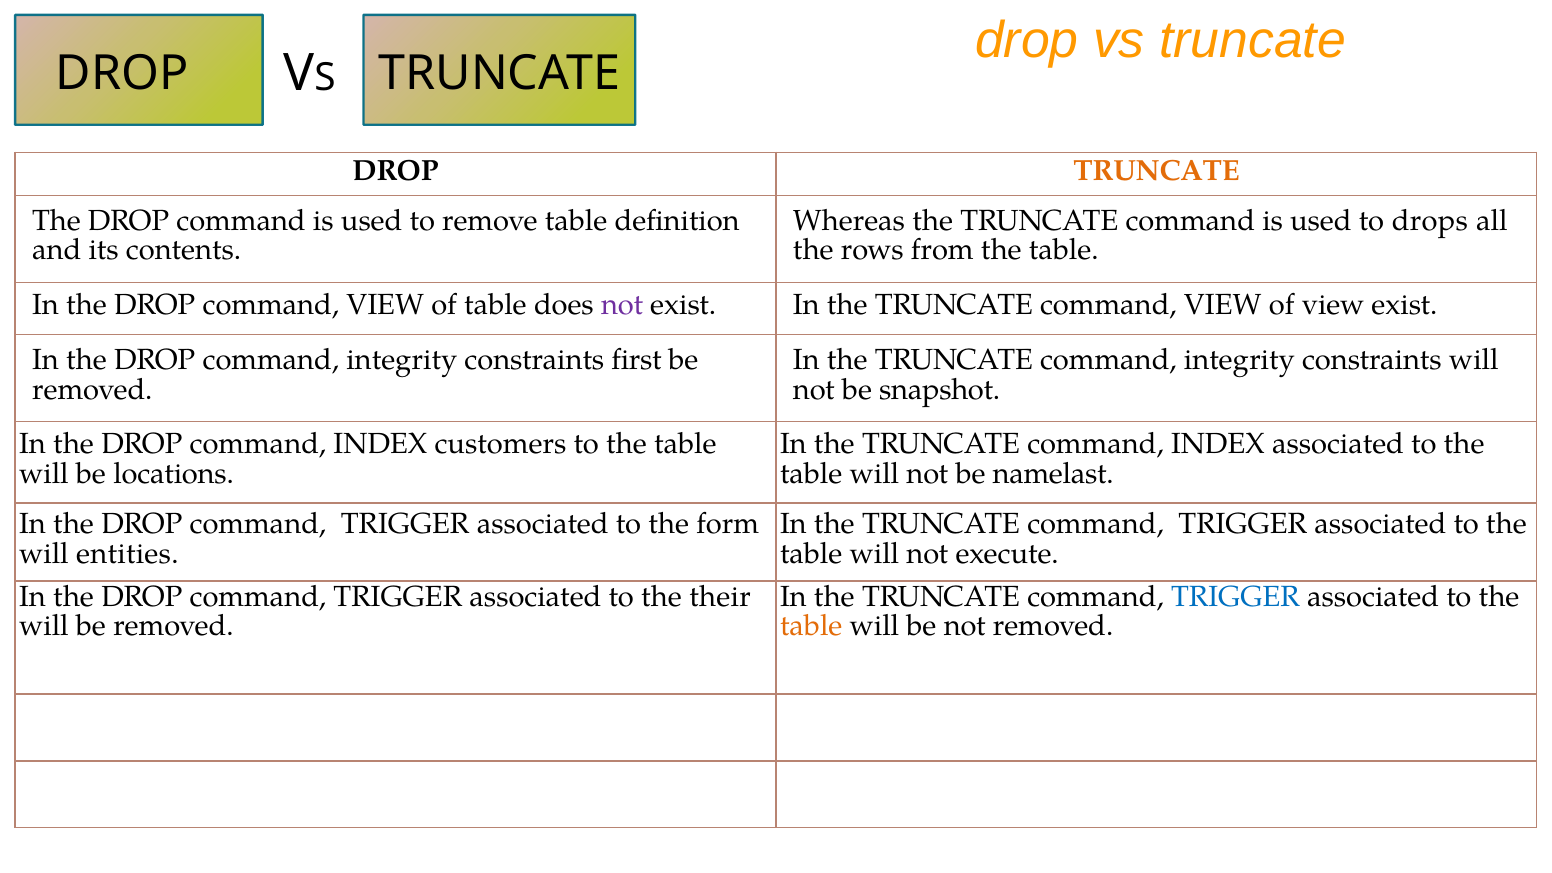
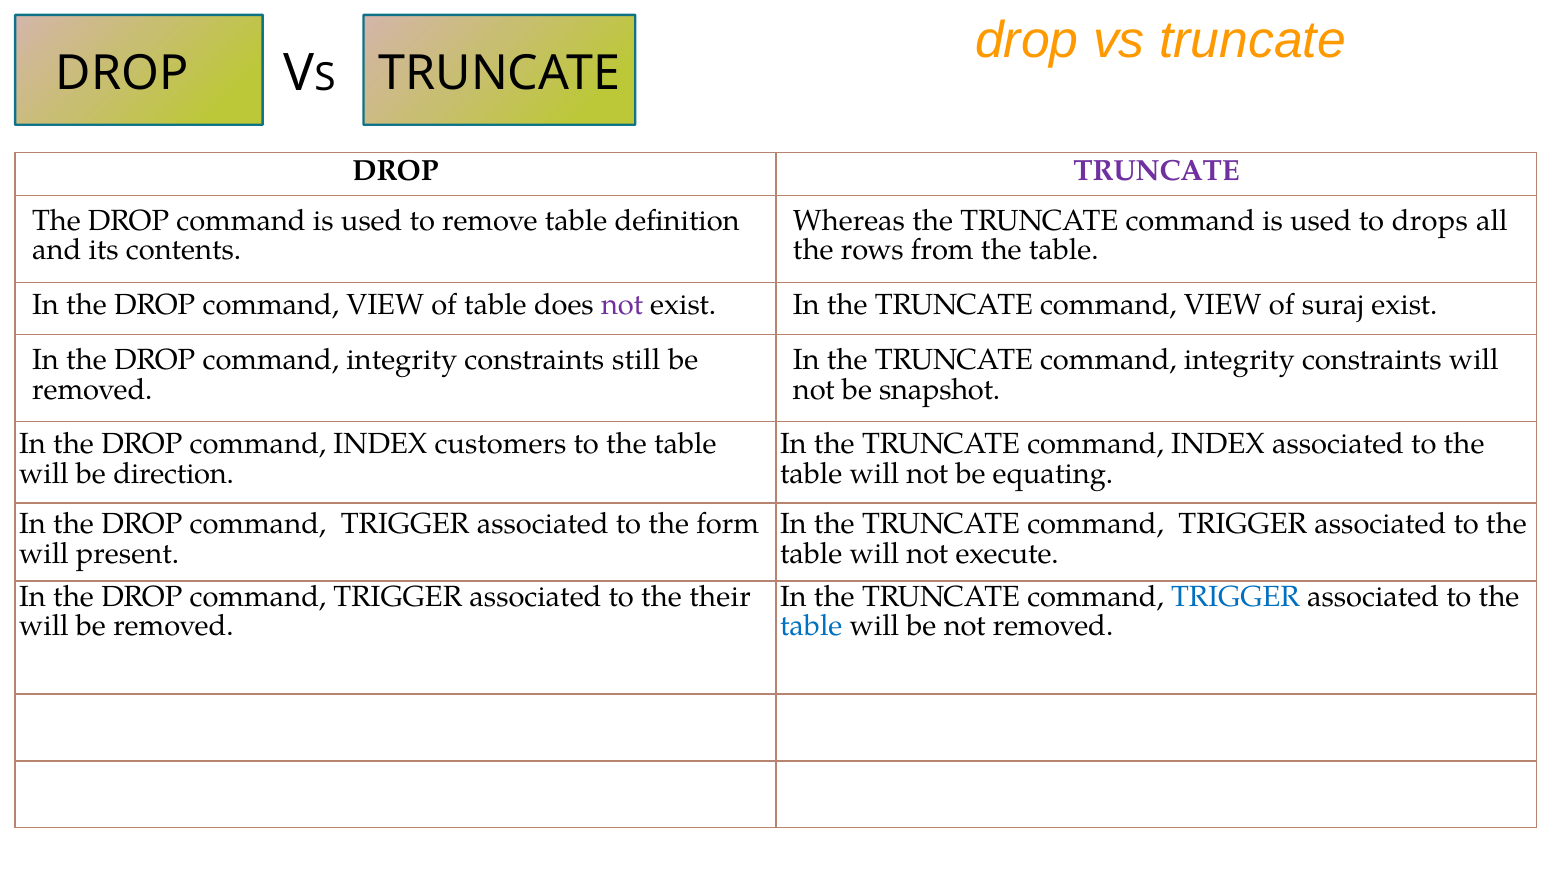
TRUNCATE at (1157, 171) colour: orange -> purple
of view: view -> suraj
first: first -> still
locations: locations -> direction
namelast: namelast -> equating
entities: entities -> present
table at (811, 626) colour: orange -> blue
